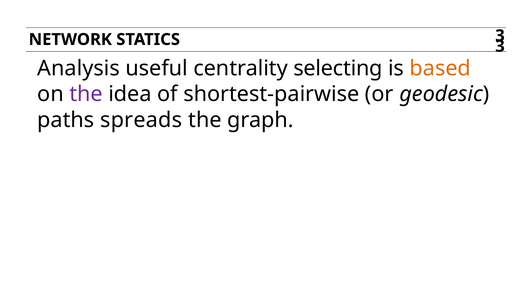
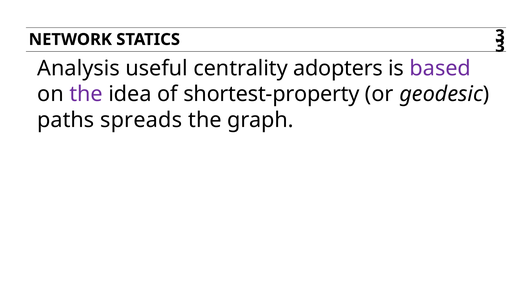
selecting: selecting -> adopters
based colour: orange -> purple
shortest-pairwise: shortest-pairwise -> shortest-property
